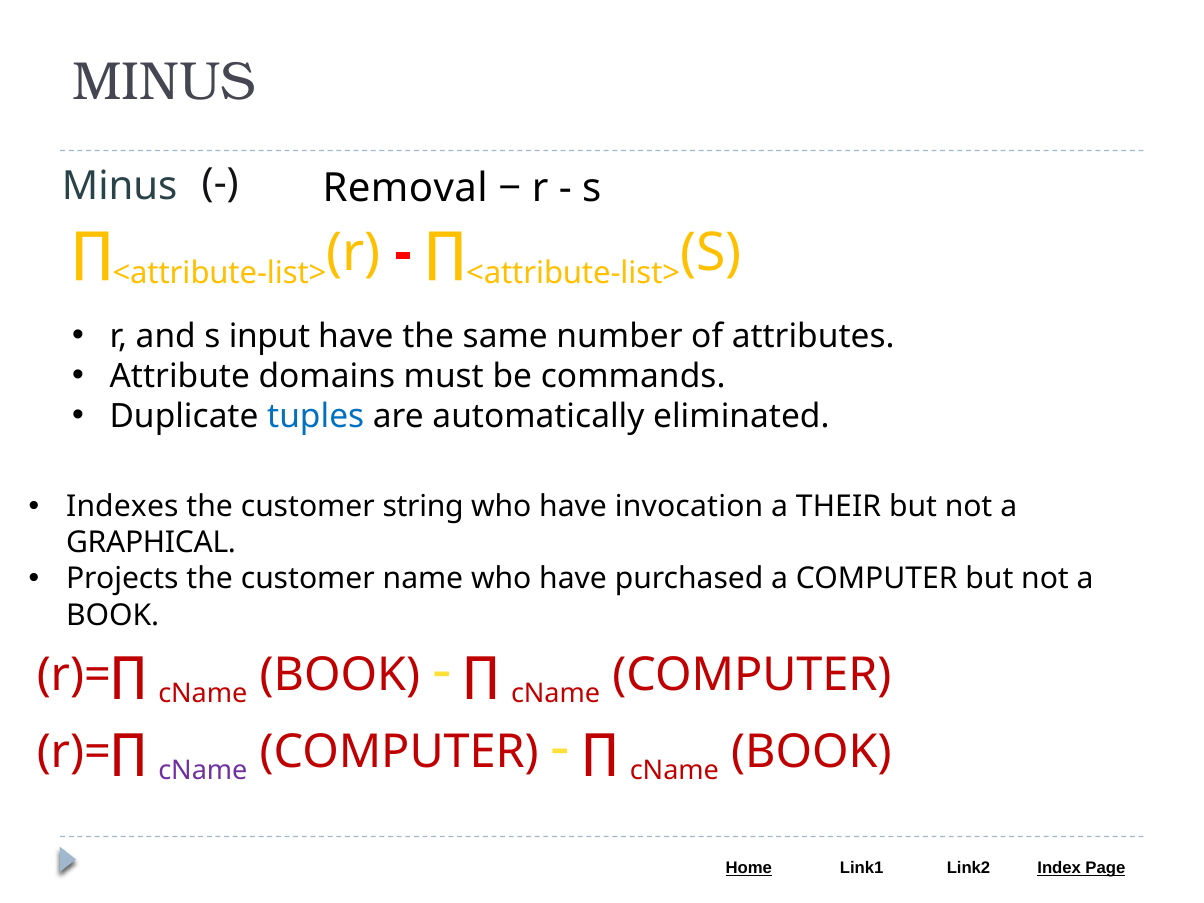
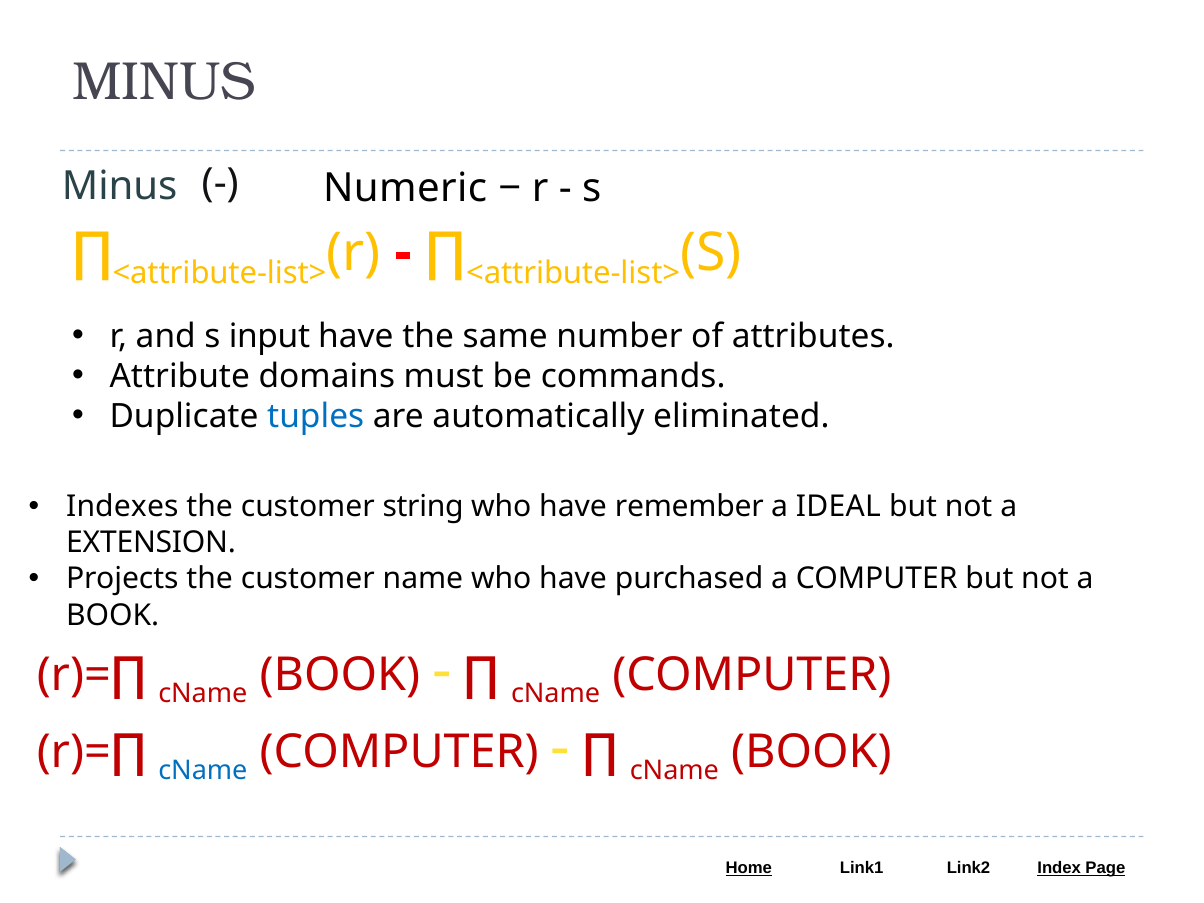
Removal: Removal -> Numeric
invocation: invocation -> remember
THEIR: THEIR -> IDEAL
GRAPHICAL: GRAPHICAL -> EXTENSION
cName at (203, 771) colour: purple -> blue
